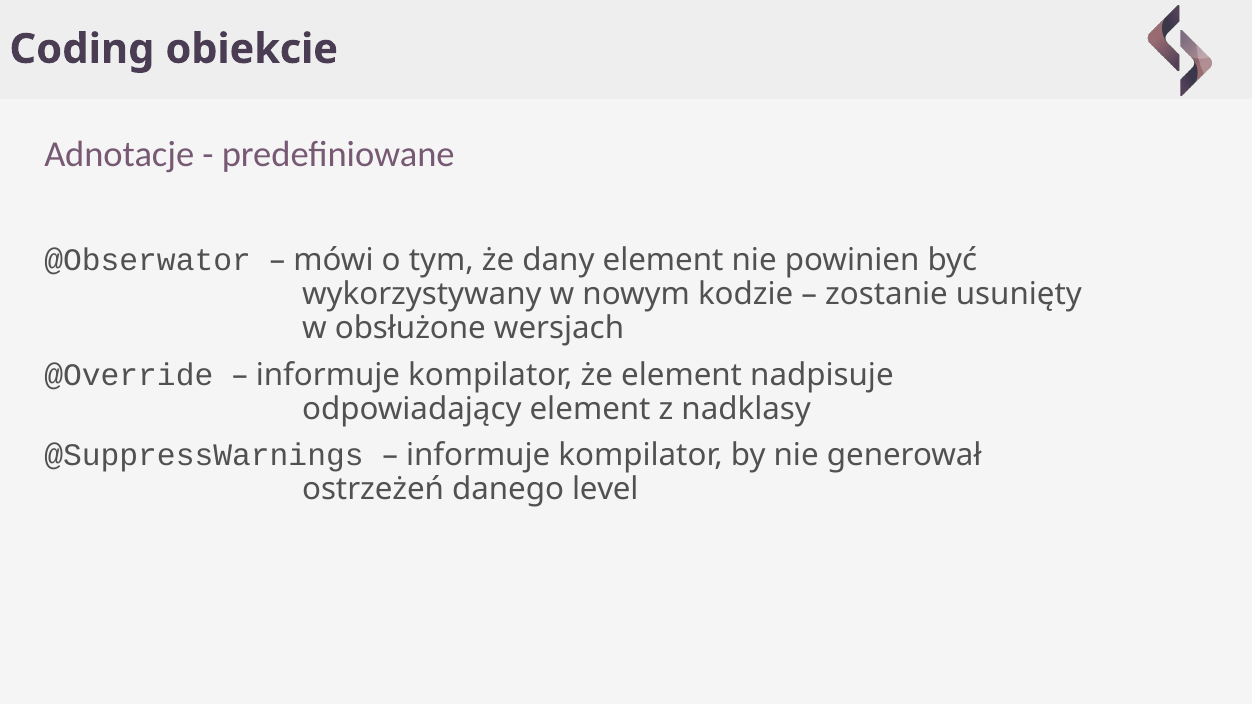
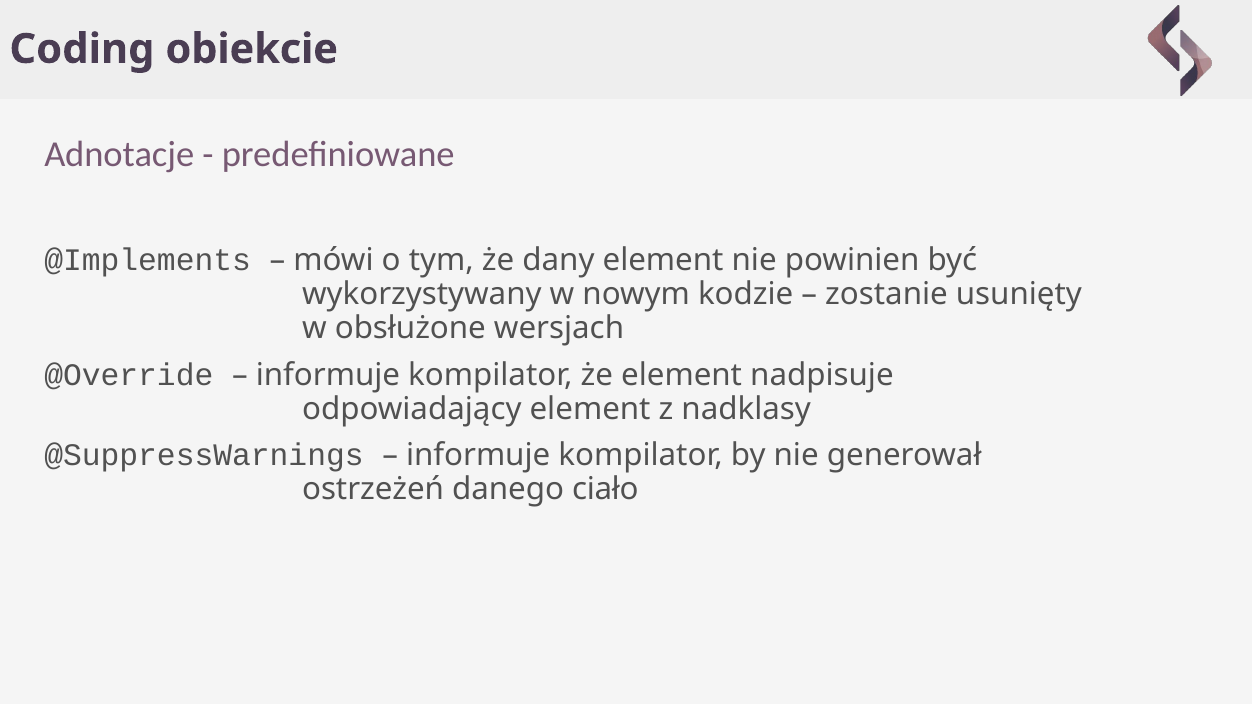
@Obserwator: @Obserwator -> @Implements
level: level -> ciało
